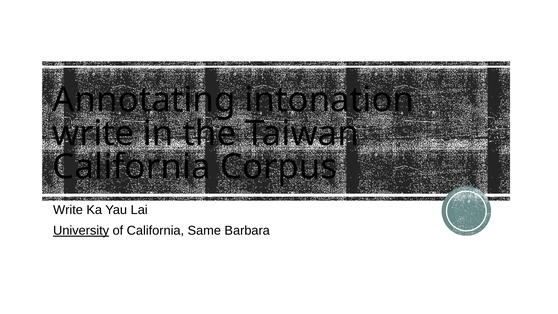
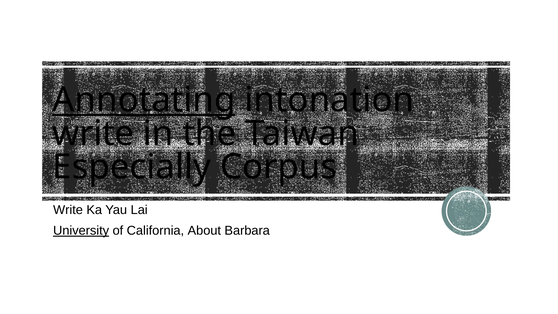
Annotating underline: none -> present
California at (132, 167): California -> Especially
Same: Same -> About
